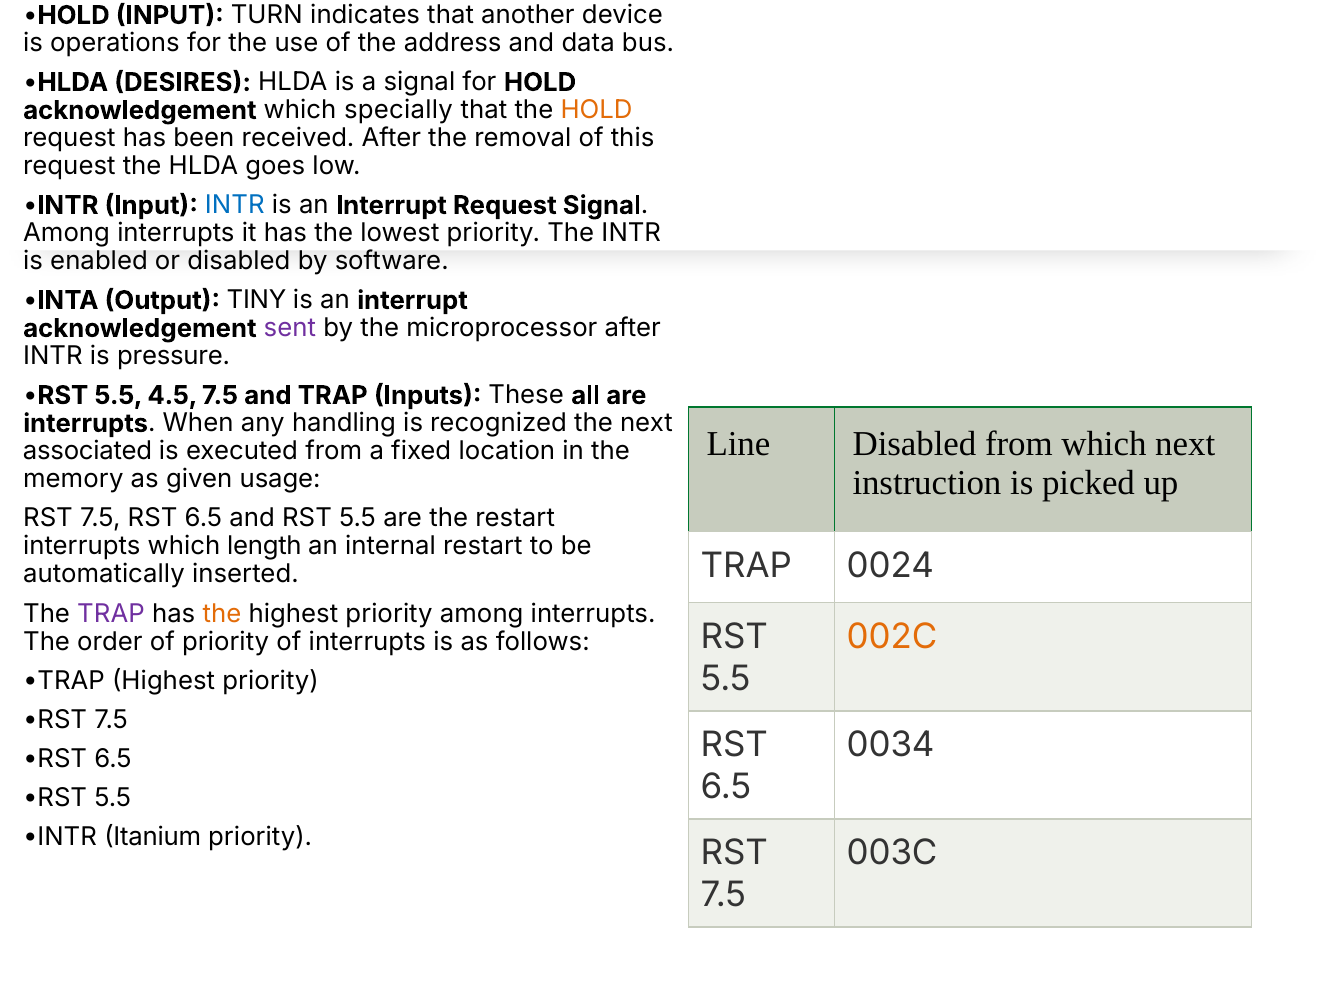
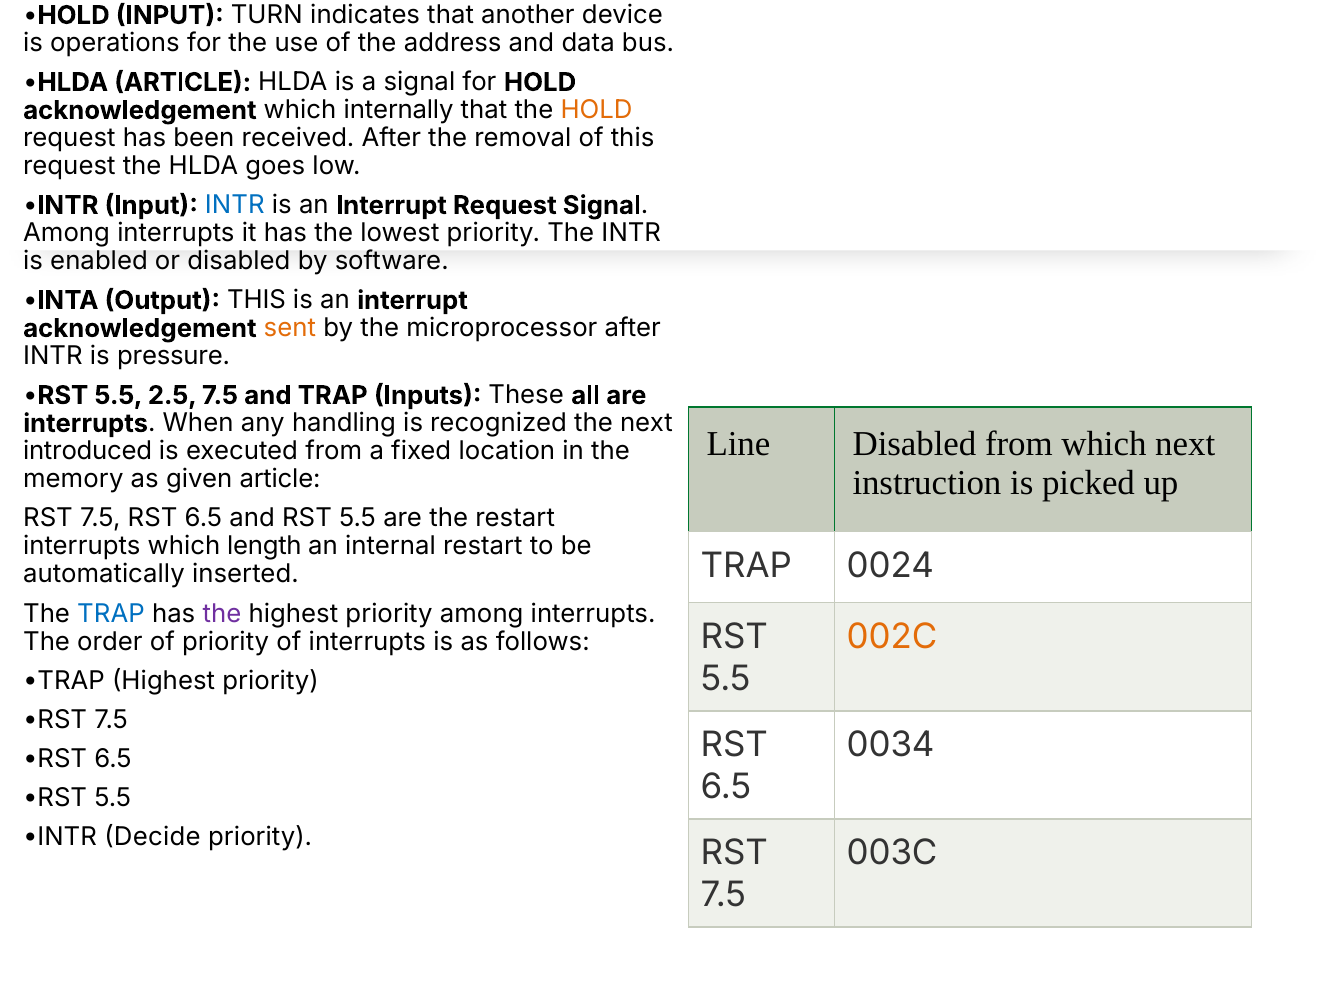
HLDA DESIRES: DESIRES -> ARTICLE
specially: specially -> internally
Output TINY: TINY -> THIS
sent colour: purple -> orange
4.5: 4.5 -> 2.5
associated: associated -> introduced
given usage: usage -> article
TRAP at (111, 614) colour: purple -> blue
the at (222, 614) colour: orange -> purple
Itanium: Itanium -> Decide
